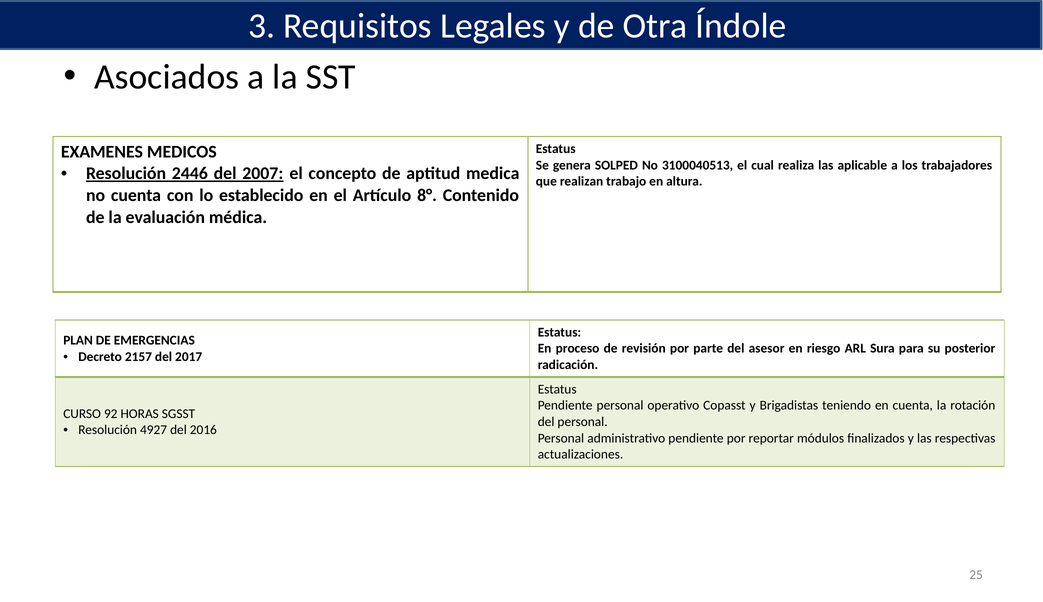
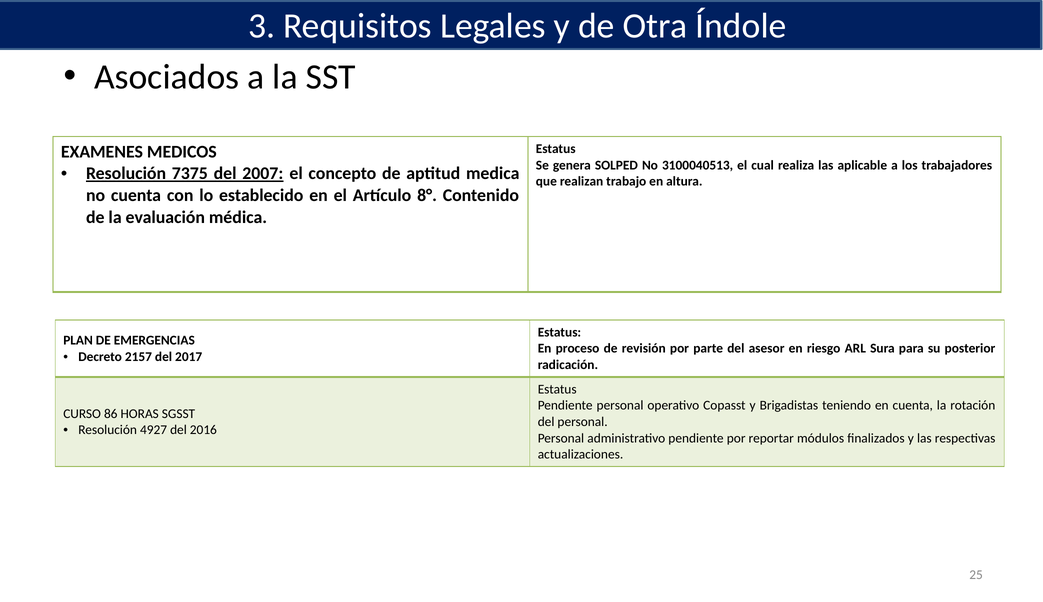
2446: 2446 -> 7375
92: 92 -> 86
